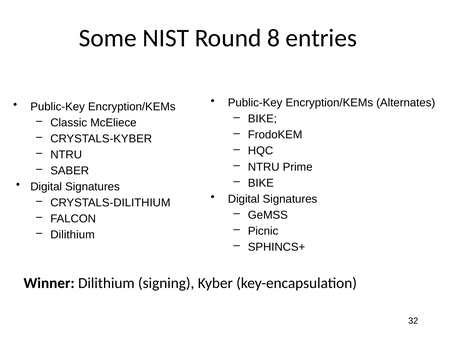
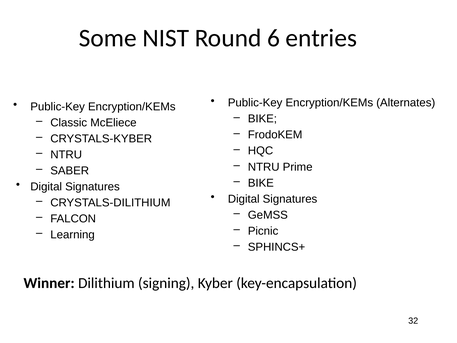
8: 8 -> 6
Dilithium at (73, 235): Dilithium -> Learning
